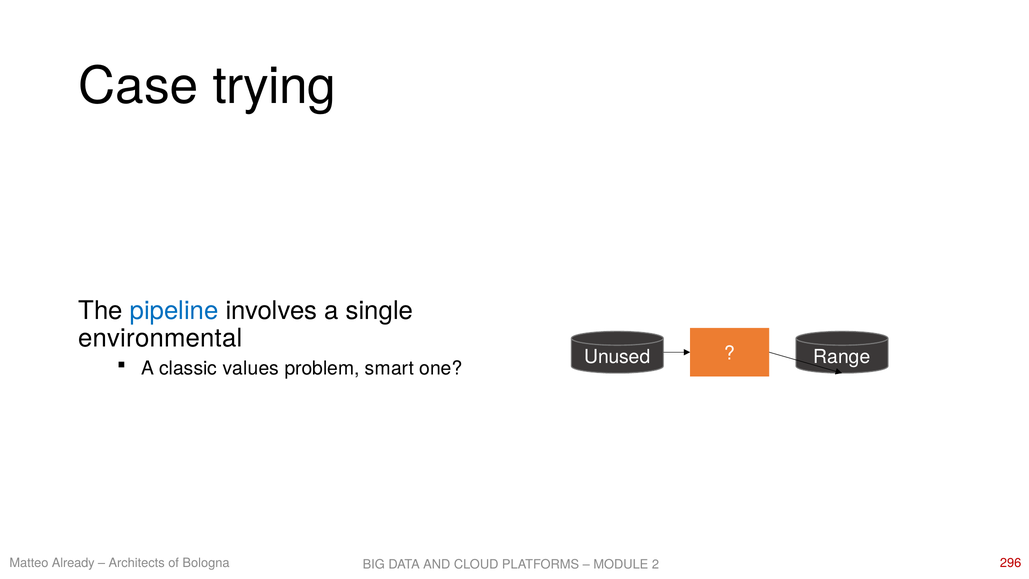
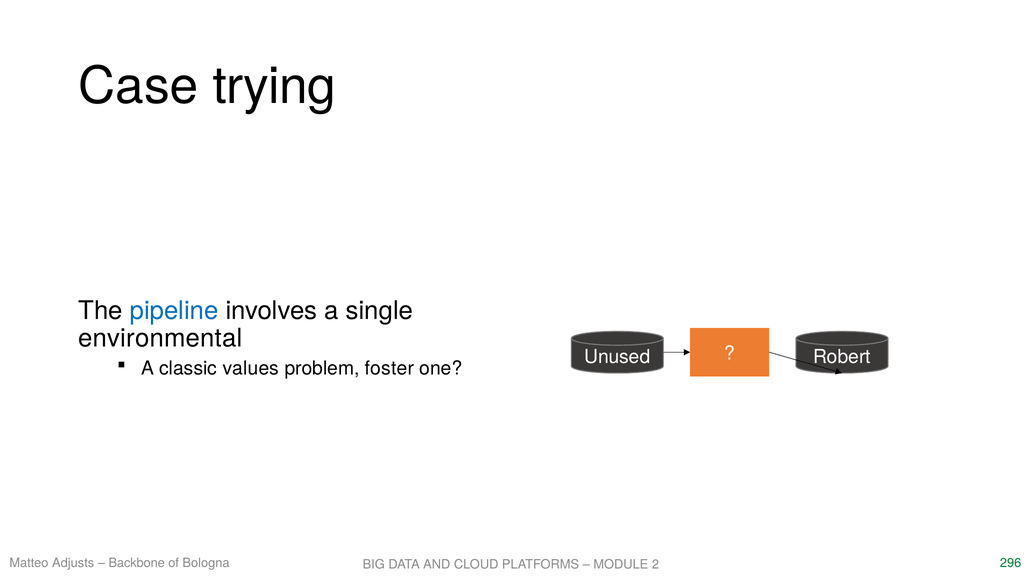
Range: Range -> Robert
smart: smart -> foster
Already: Already -> Adjusts
Architects: Architects -> Backbone
296 colour: red -> green
